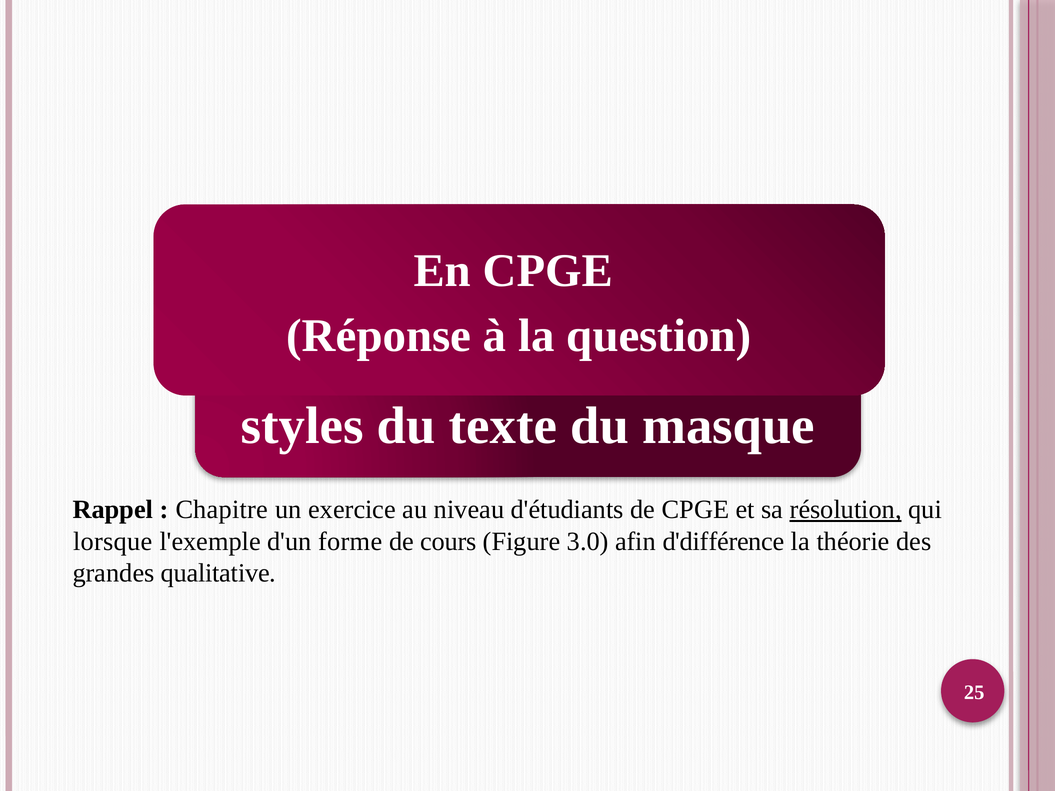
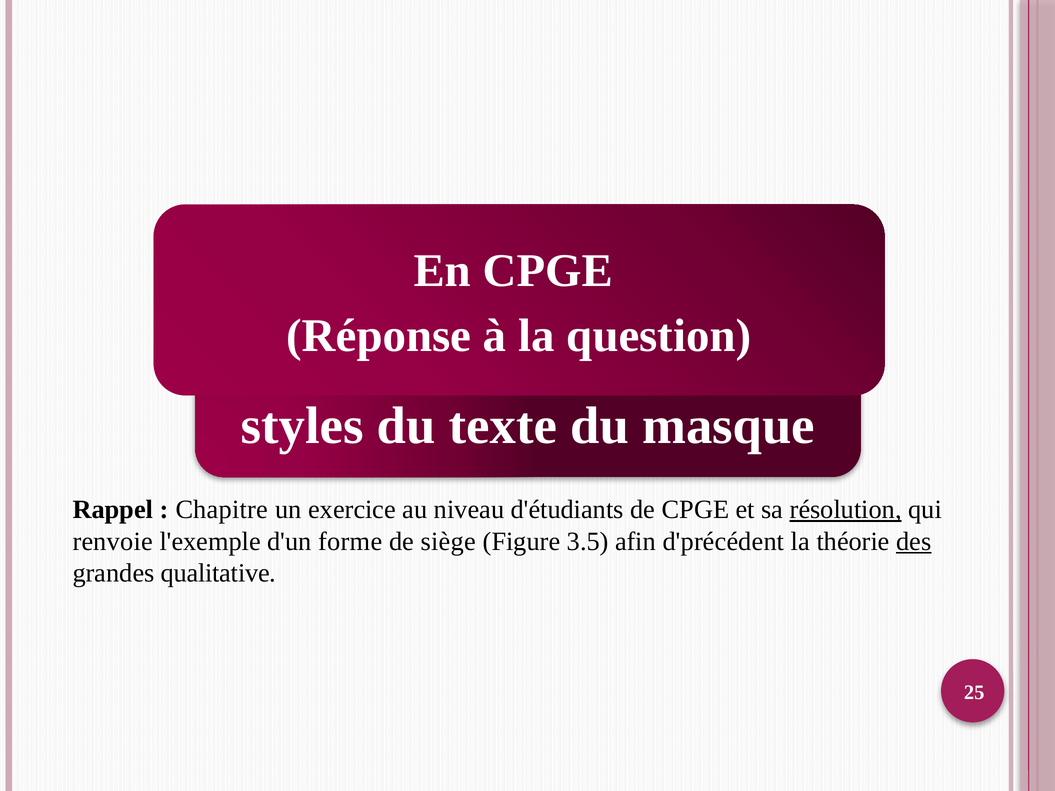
lorsque: lorsque -> renvoie
cours: cours -> siège
3.0: 3.0 -> 3.5
d'différence: d'différence -> d'précédent
des underline: none -> present
